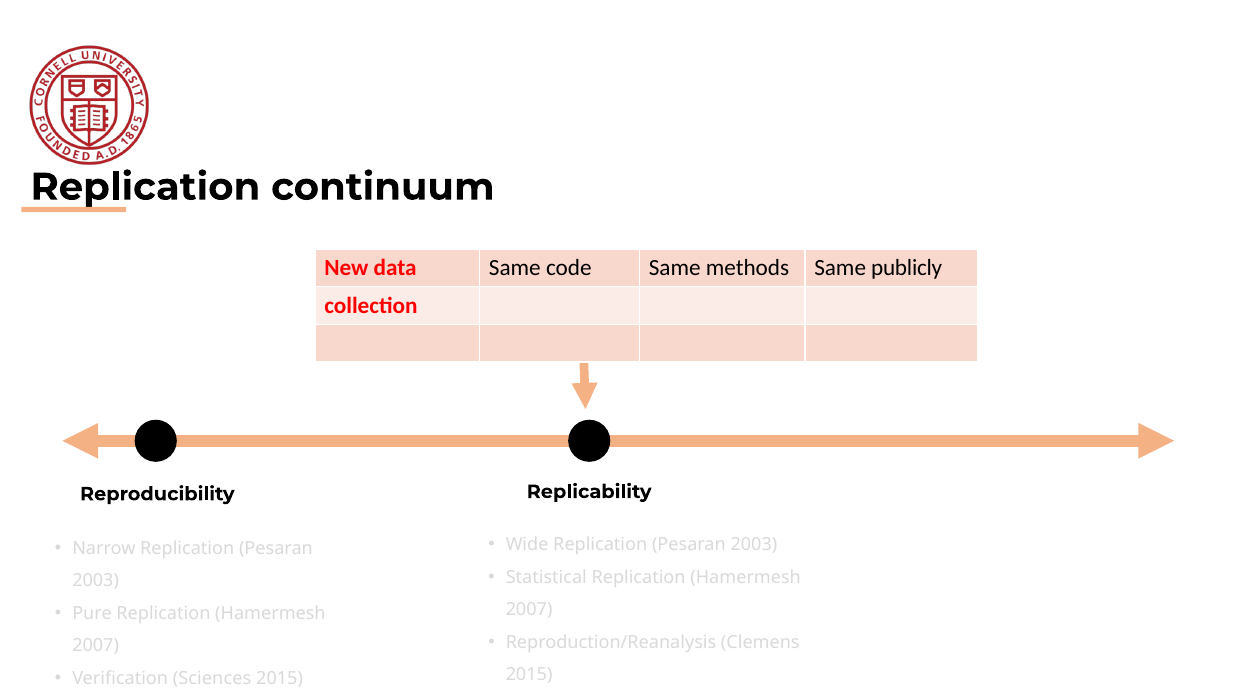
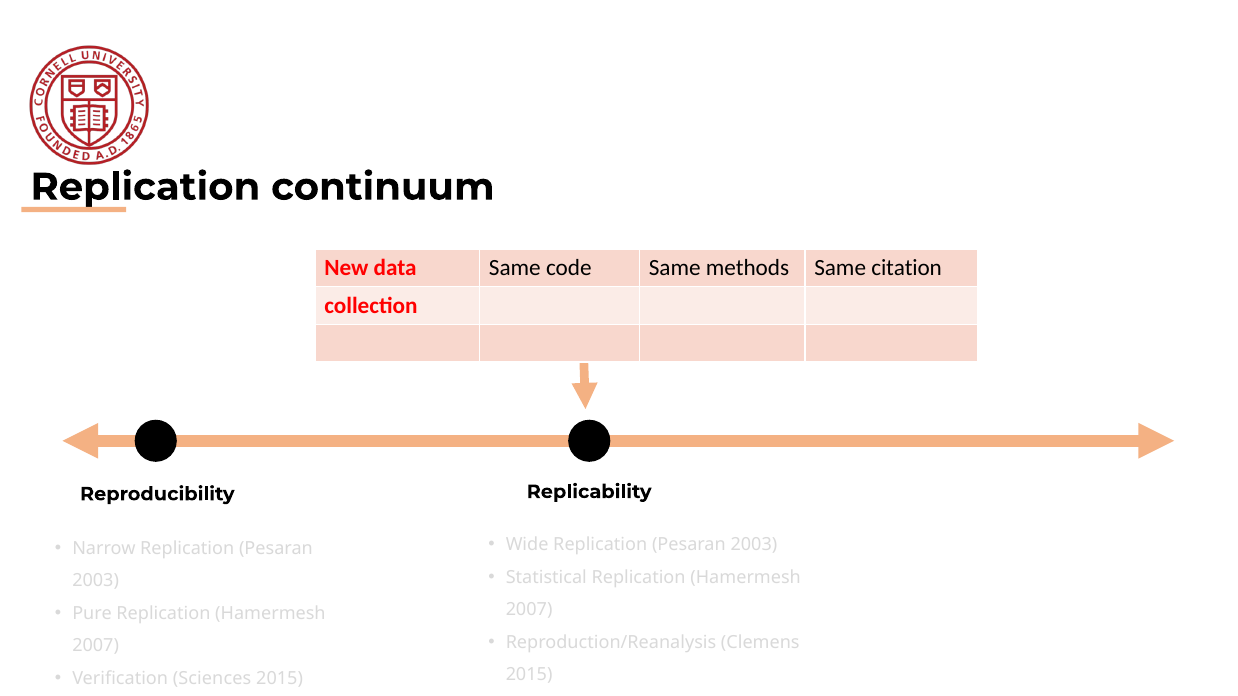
publicly: publicly -> citation
